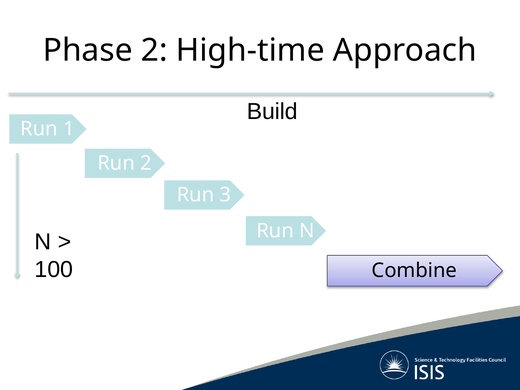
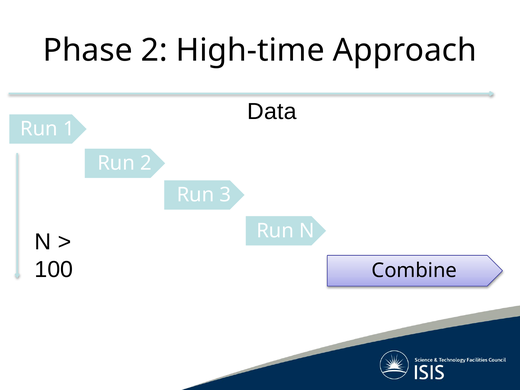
Build: Build -> Data
